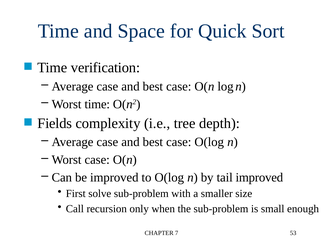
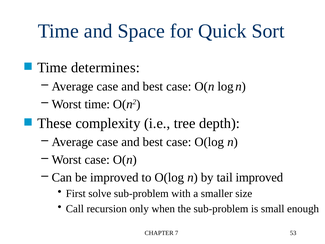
verification: verification -> determines
Fields: Fields -> These
